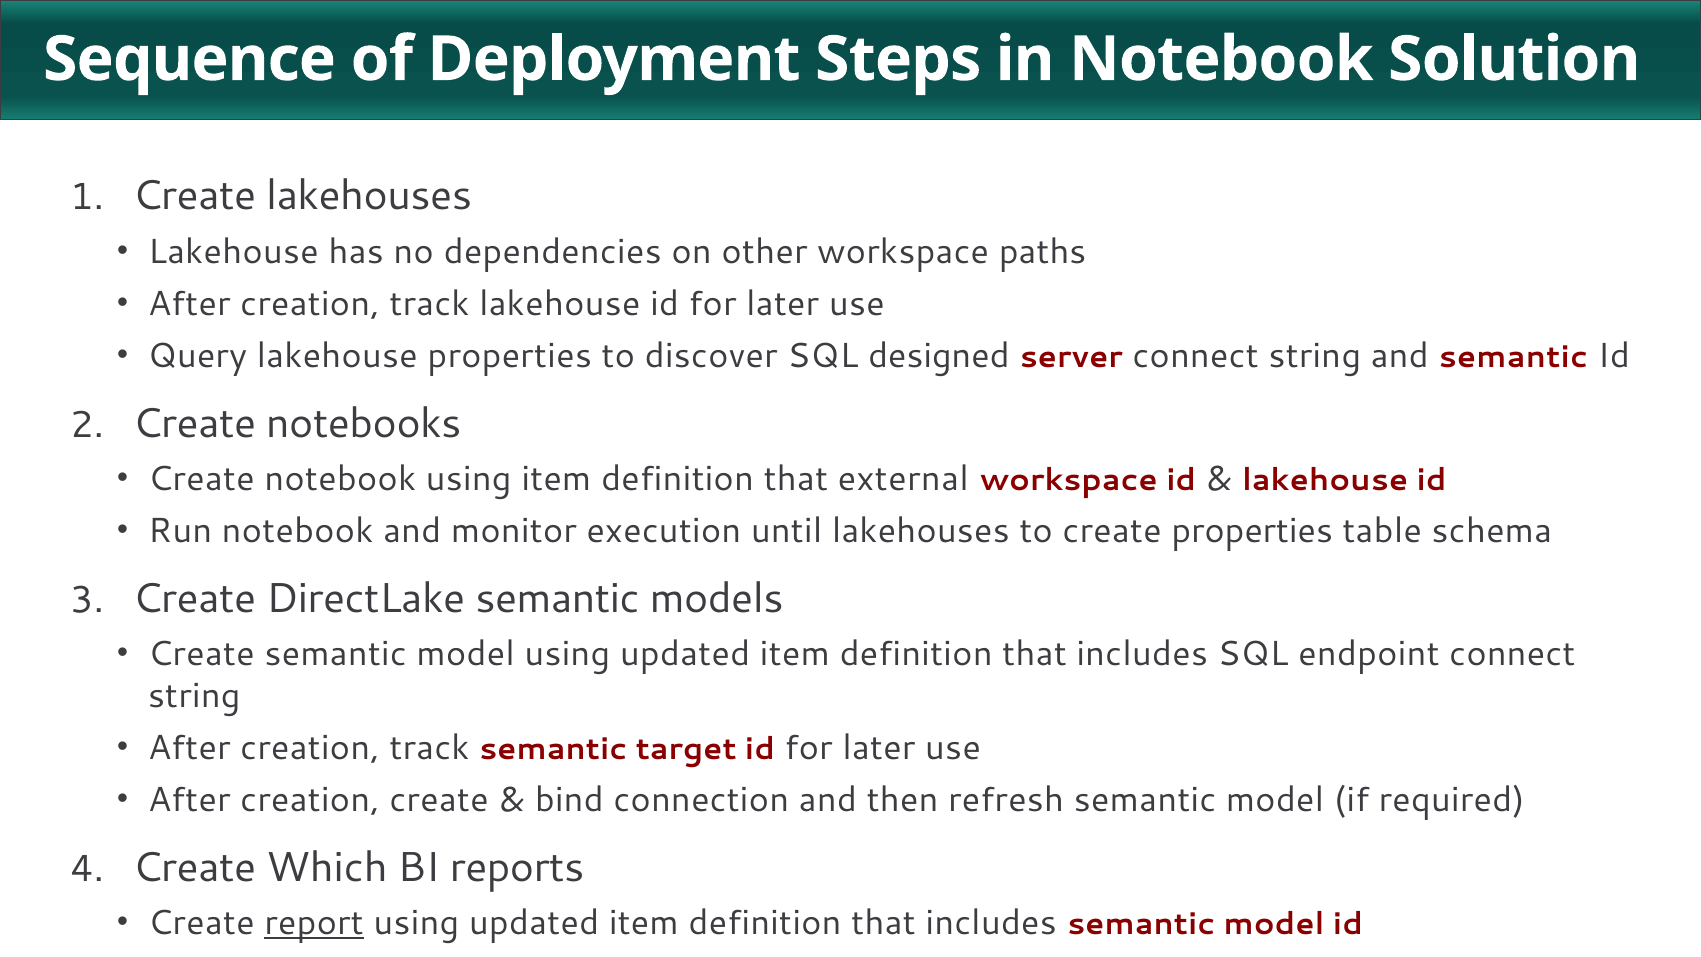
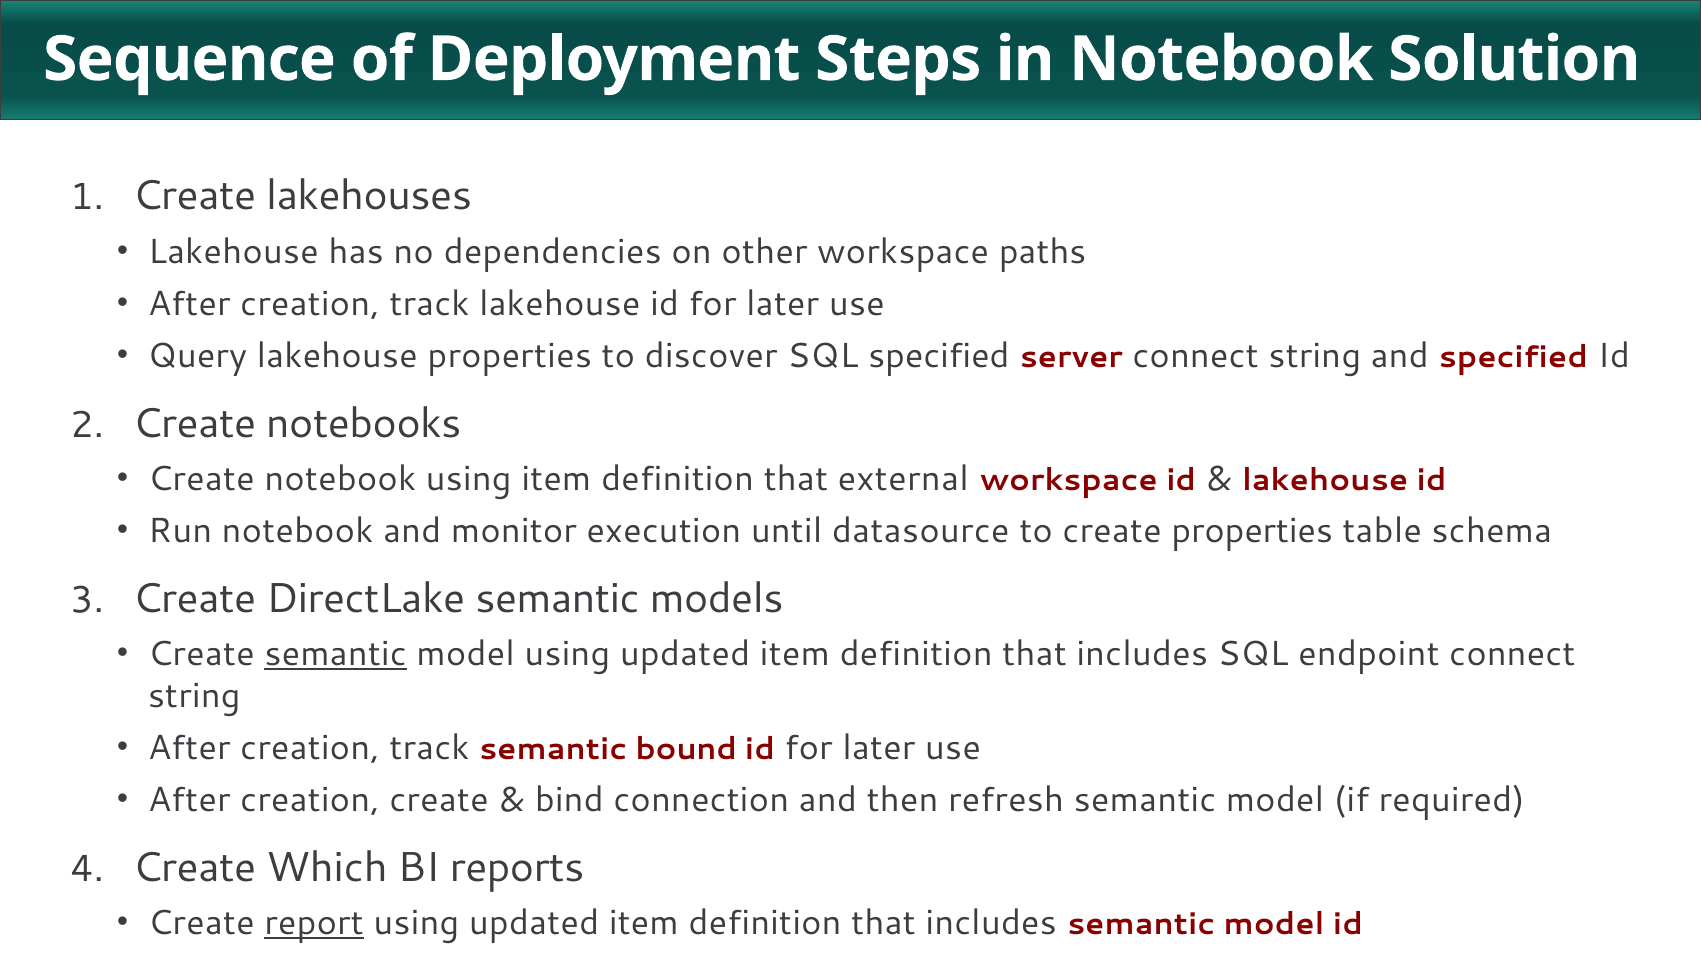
SQL designed: designed -> specified
and semantic: semantic -> specified
until lakehouses: lakehouses -> datasource
semantic at (336, 654) underline: none -> present
target: target -> bound
